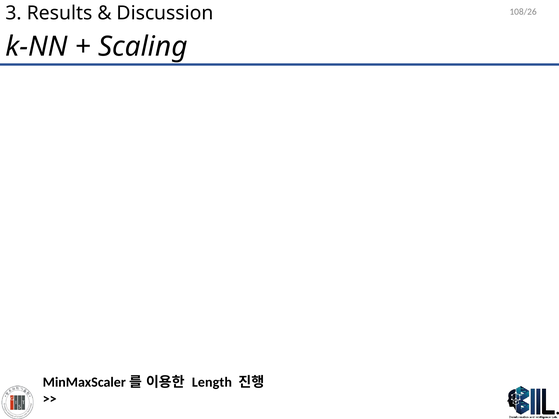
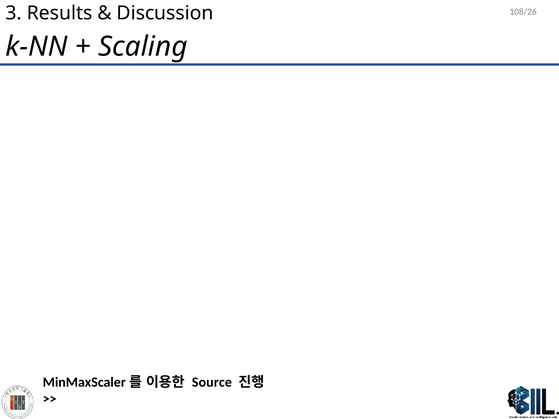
Length: Length -> Source
